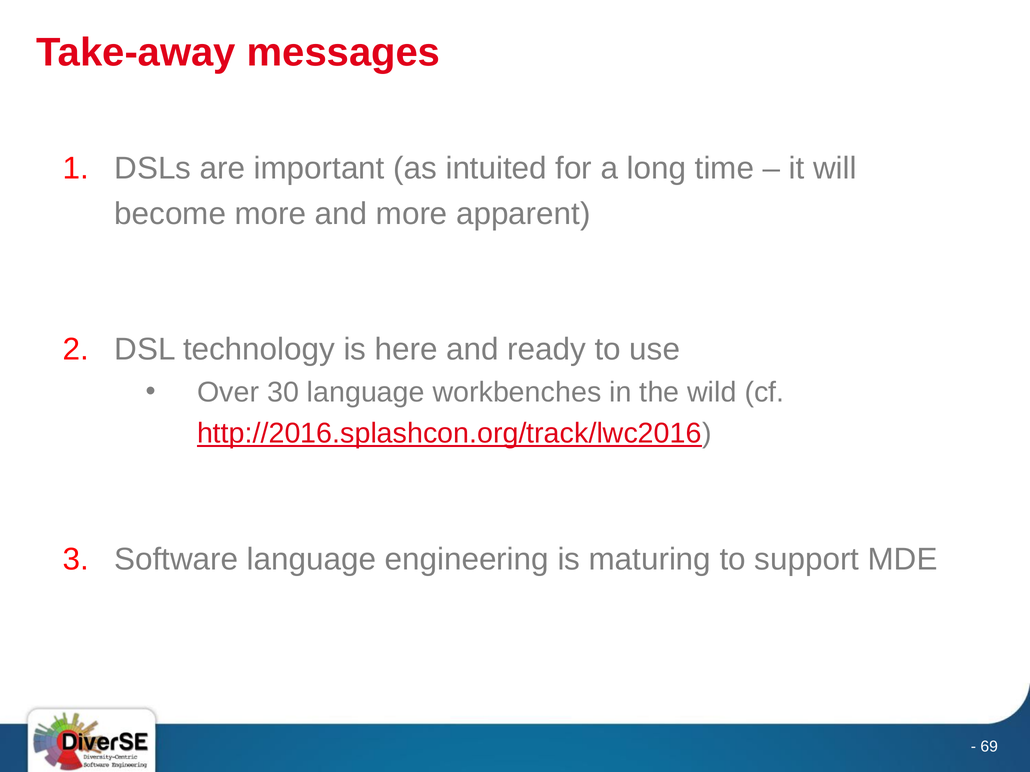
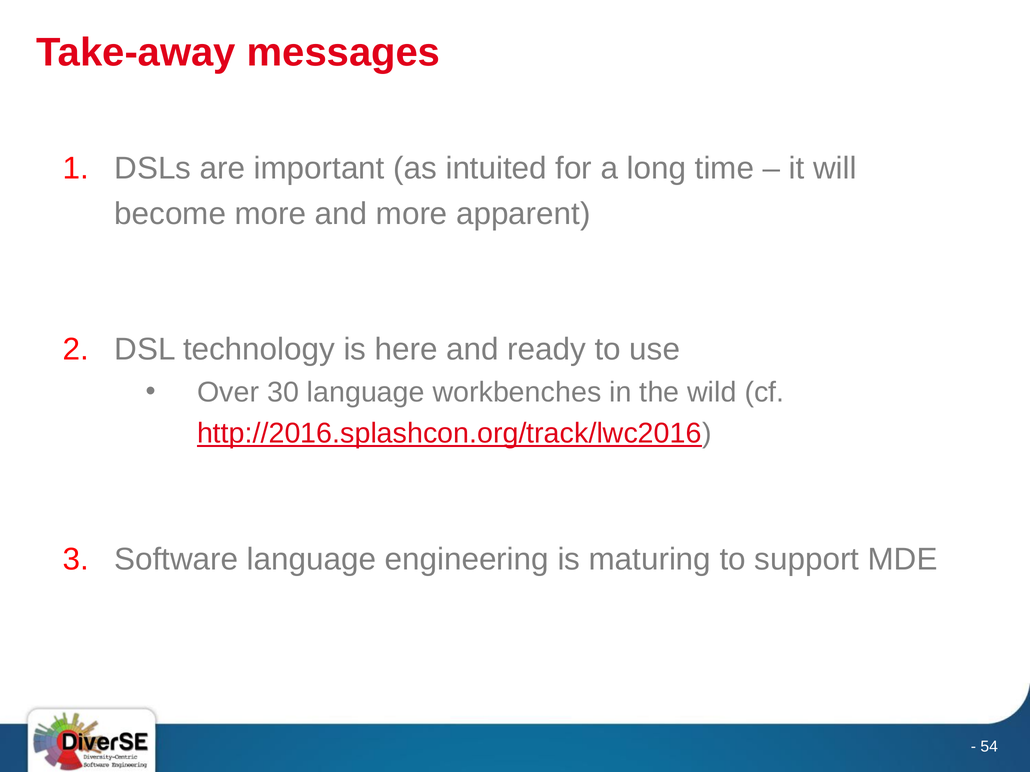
69: 69 -> 54
